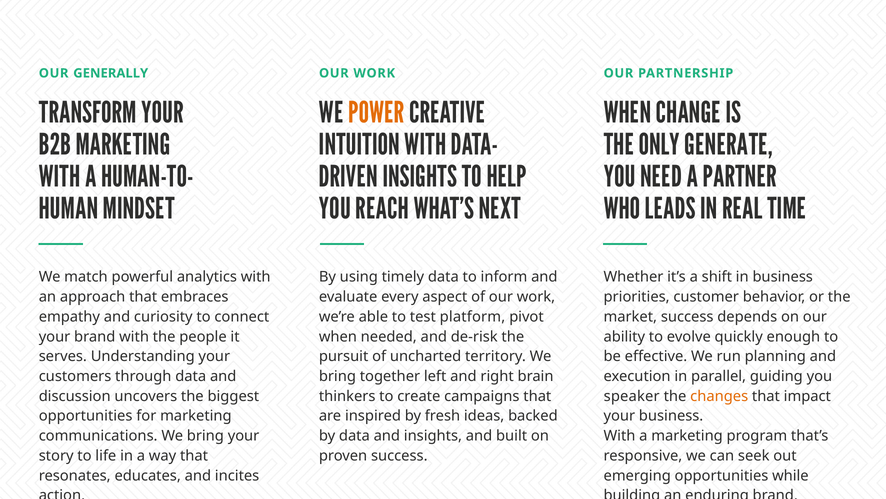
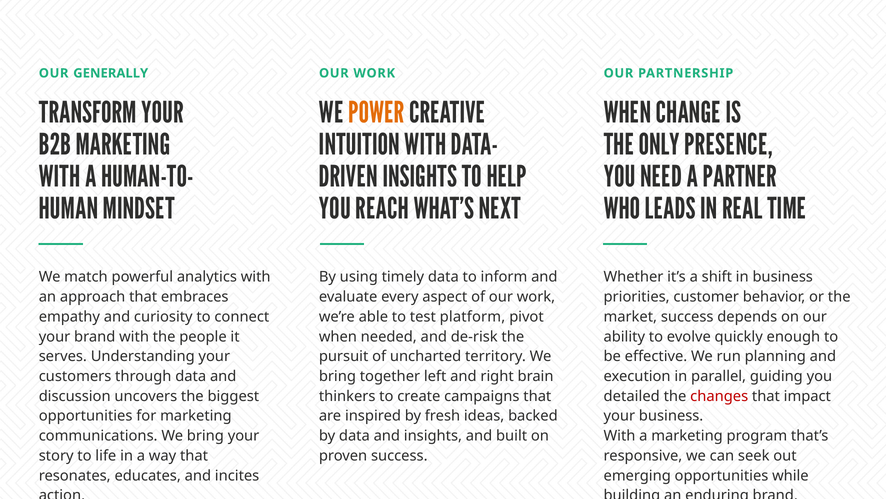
GENERATE: GENERATE -> PRESENCE
speaker: speaker -> detailed
changes colour: orange -> red
